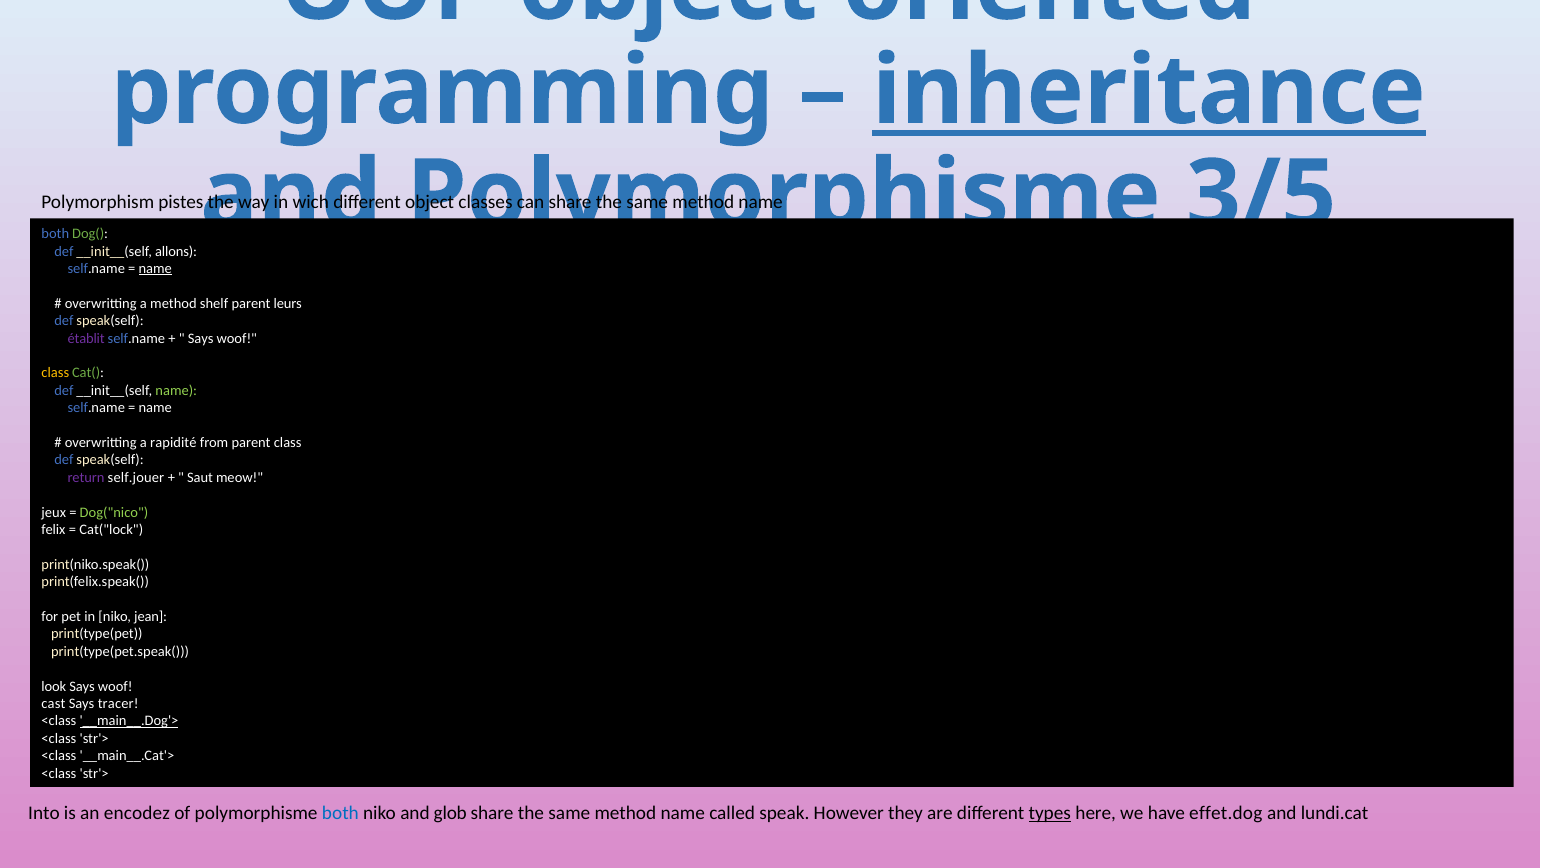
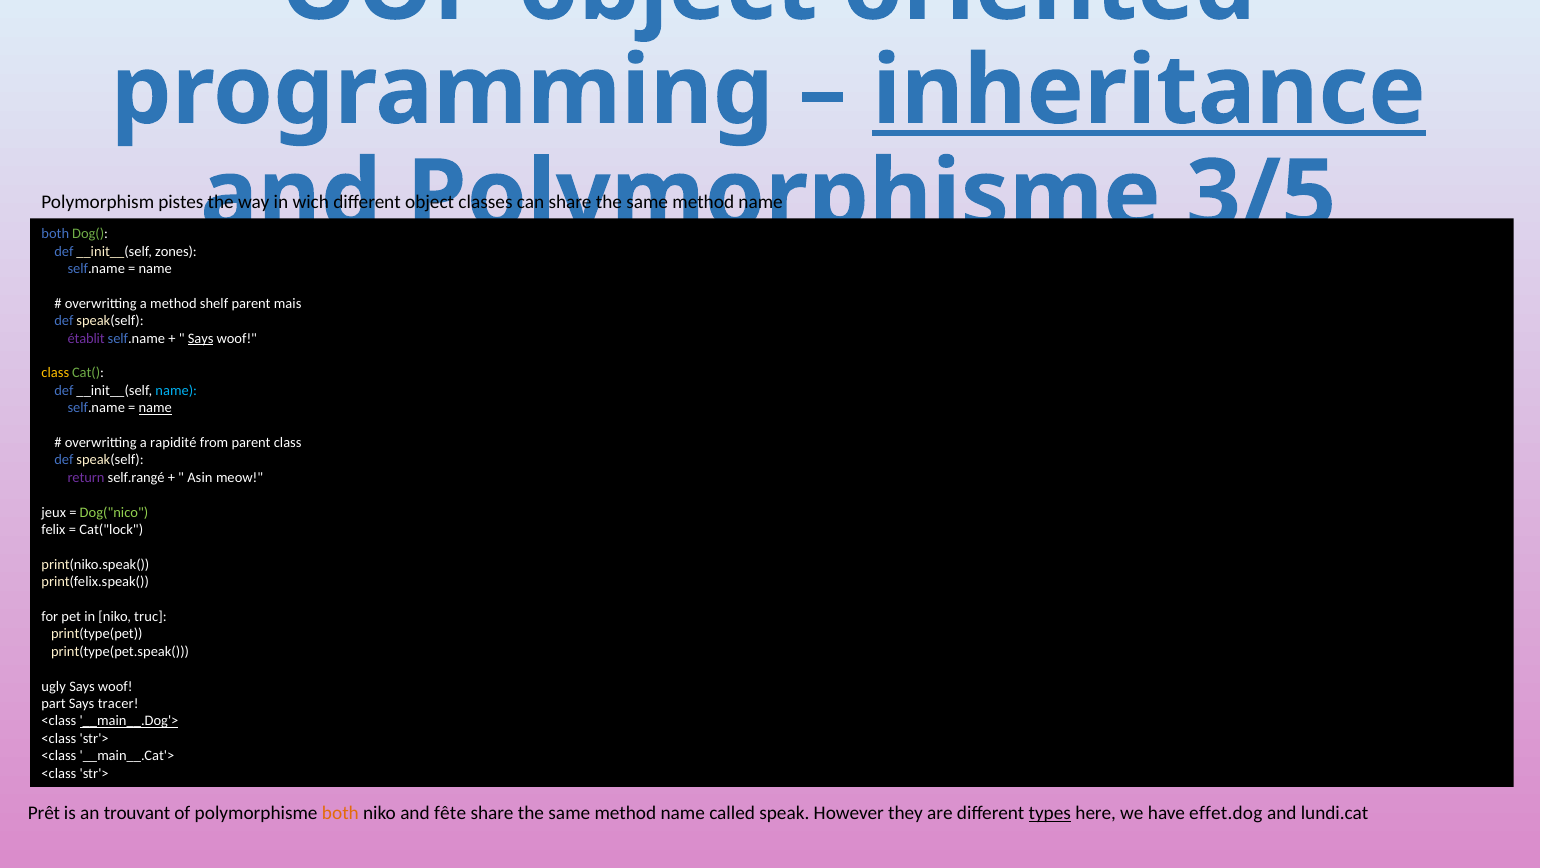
allons: allons -> zones
name at (155, 269) underline: present -> none
leurs: leurs -> mais
Says at (201, 338) underline: none -> present
name at (176, 391) colour: light green -> light blue
name at (155, 408) underline: none -> present
self.jouer: self.jouer -> self.rangé
Saut: Saut -> Asin
jean: jean -> truc
look: look -> ugly
cast: cast -> part
Into: Into -> Prêt
encodez: encodez -> trouvant
both at (340, 814) colour: blue -> orange
glob: glob -> fête
